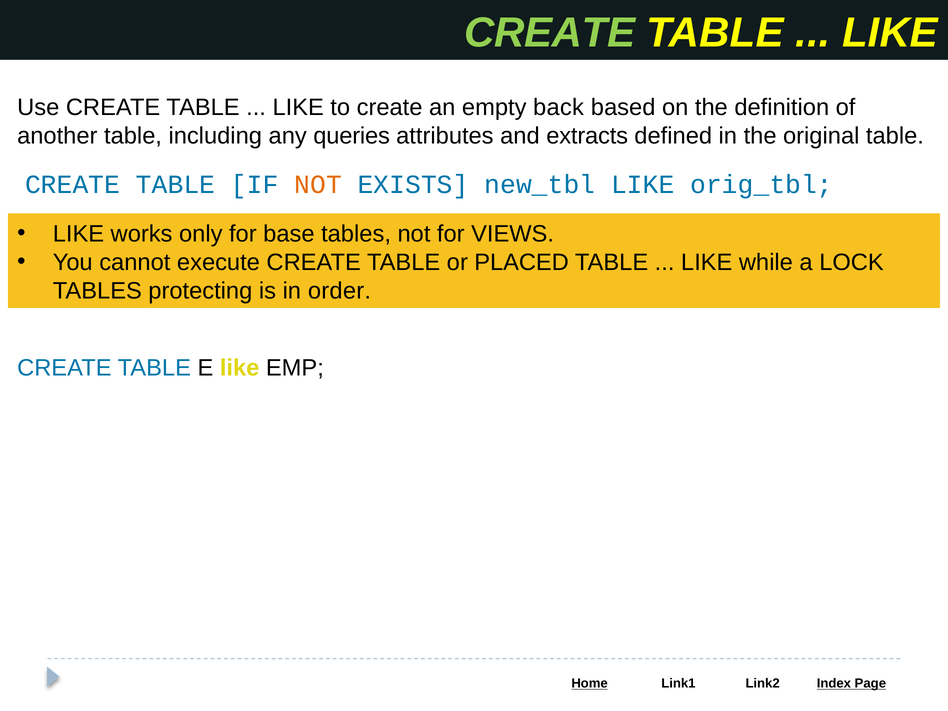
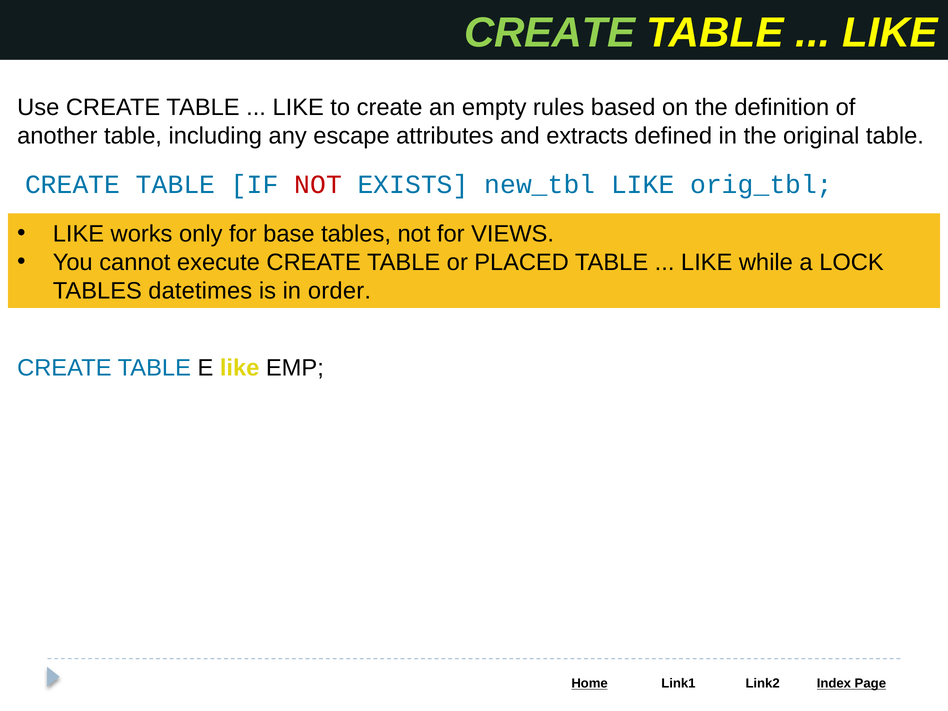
back: back -> rules
queries: queries -> escape
NOT at (318, 184) colour: orange -> red
protecting: protecting -> datetimes
